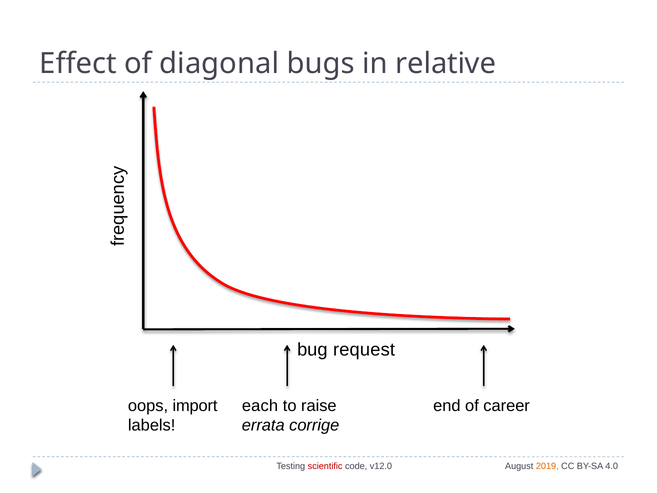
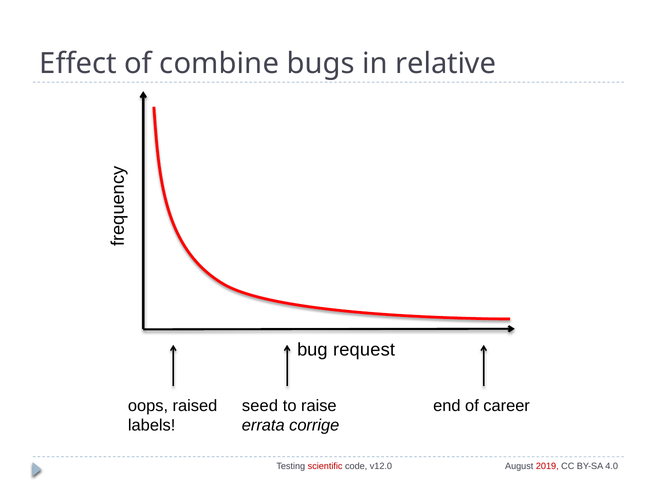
diagonal: diagonal -> combine
import: import -> raised
each: each -> seed
2019 colour: orange -> red
